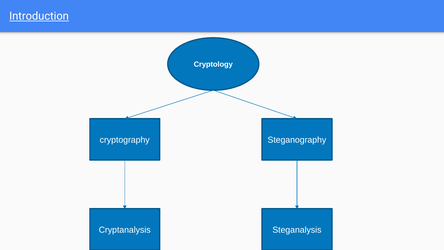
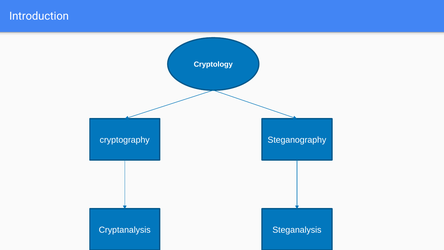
Introduction underline: present -> none
